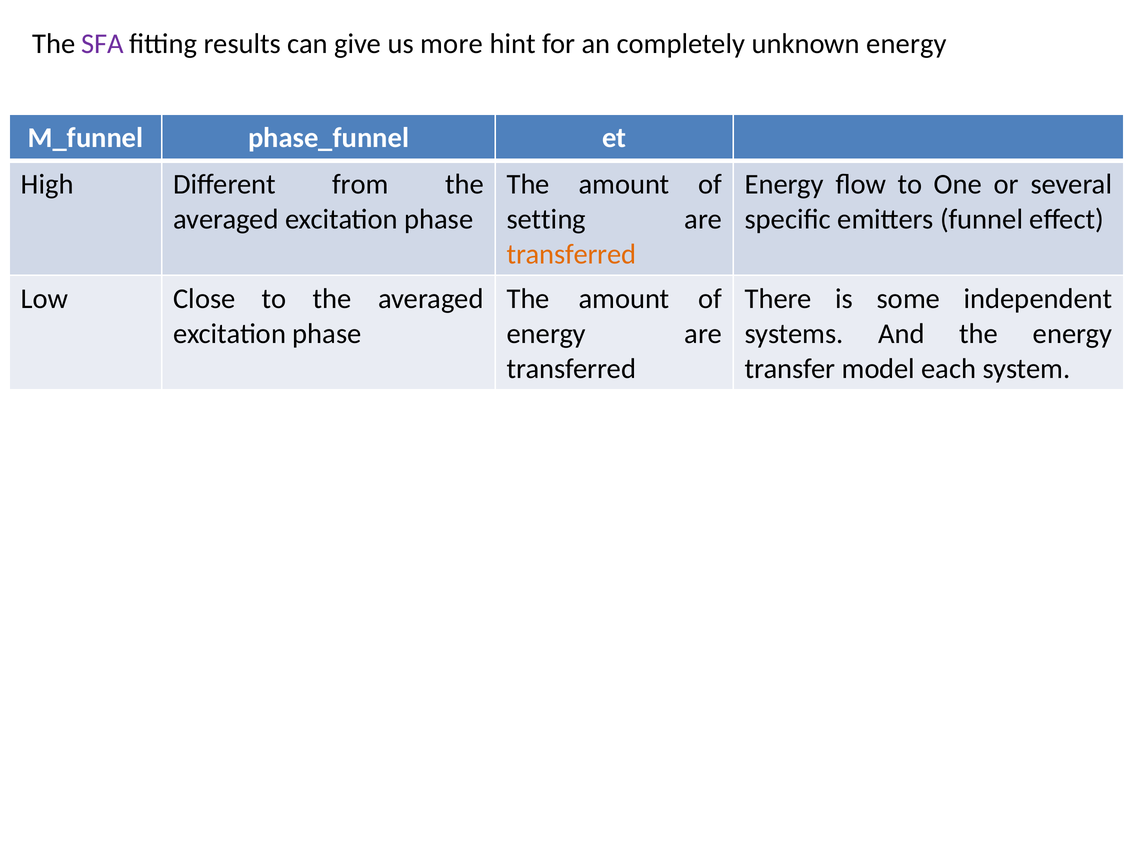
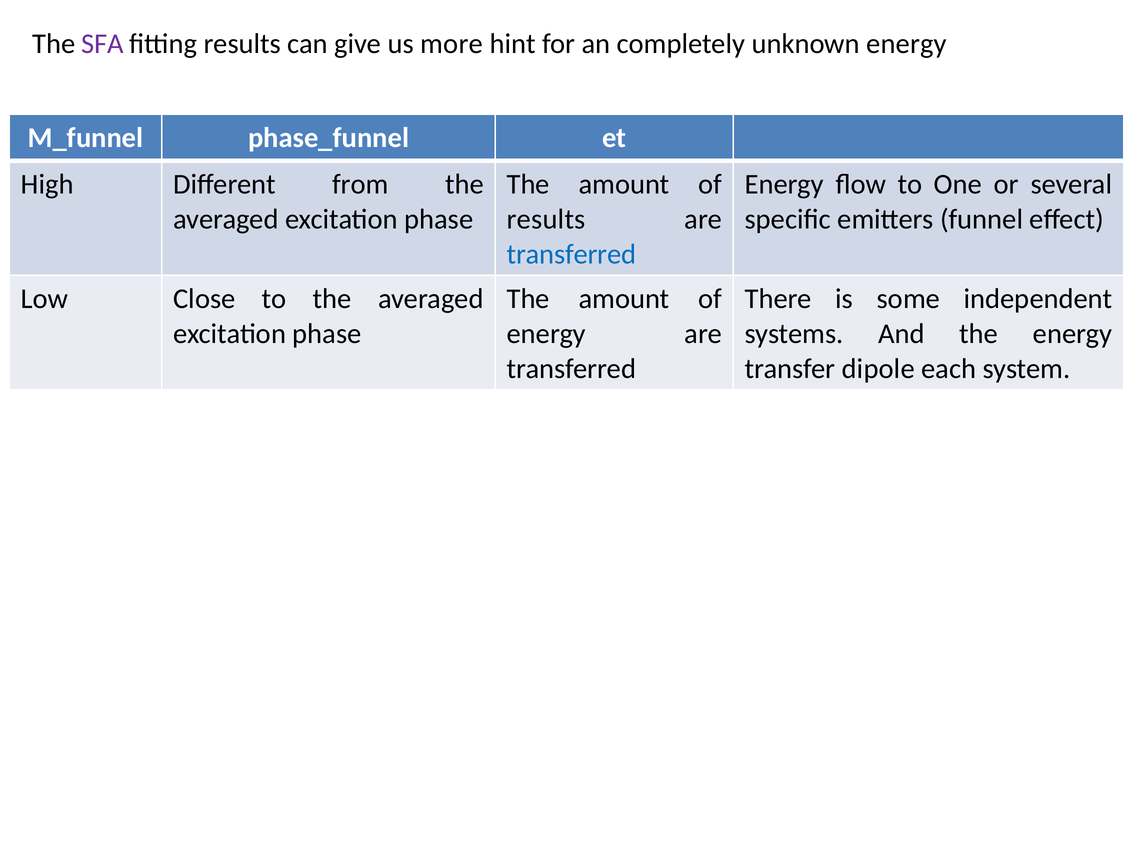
setting at (546, 219): setting -> results
transferred at (571, 254) colour: orange -> blue
model: model -> dipole
